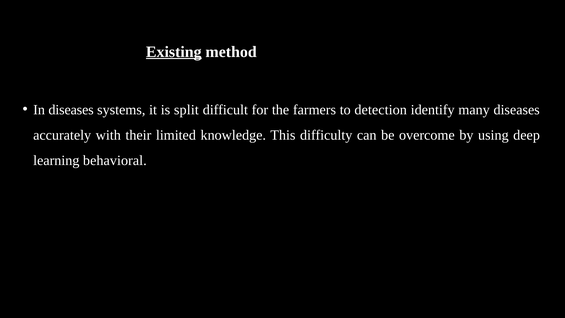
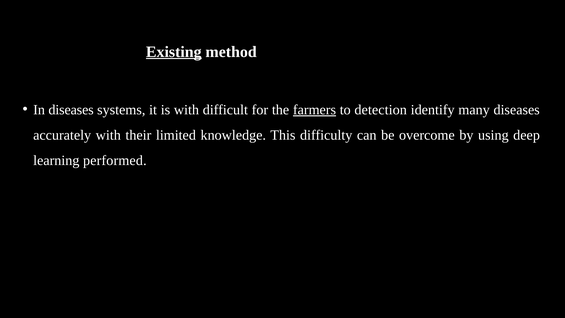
is split: split -> with
farmers underline: none -> present
behavioral: behavioral -> performed
